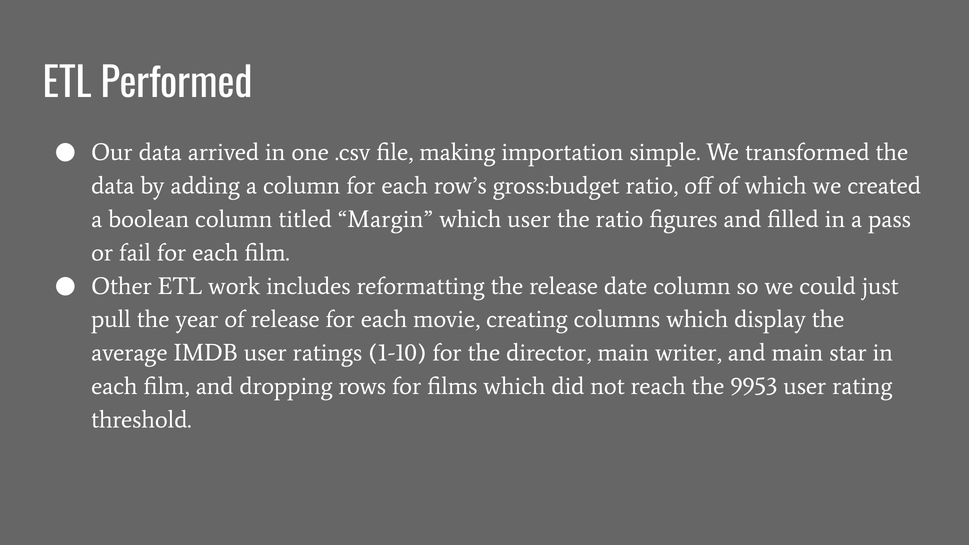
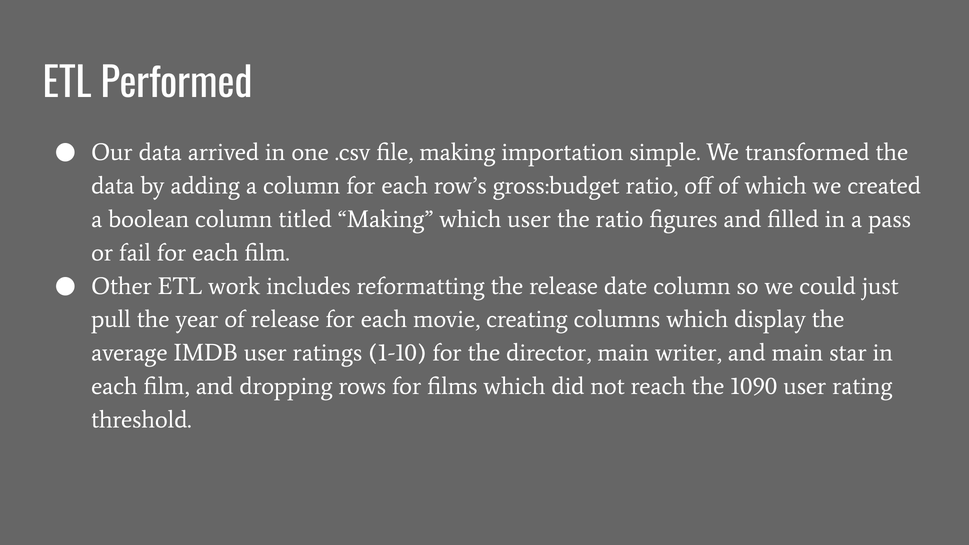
titled Margin: Margin -> Making
9953: 9953 -> 1090
